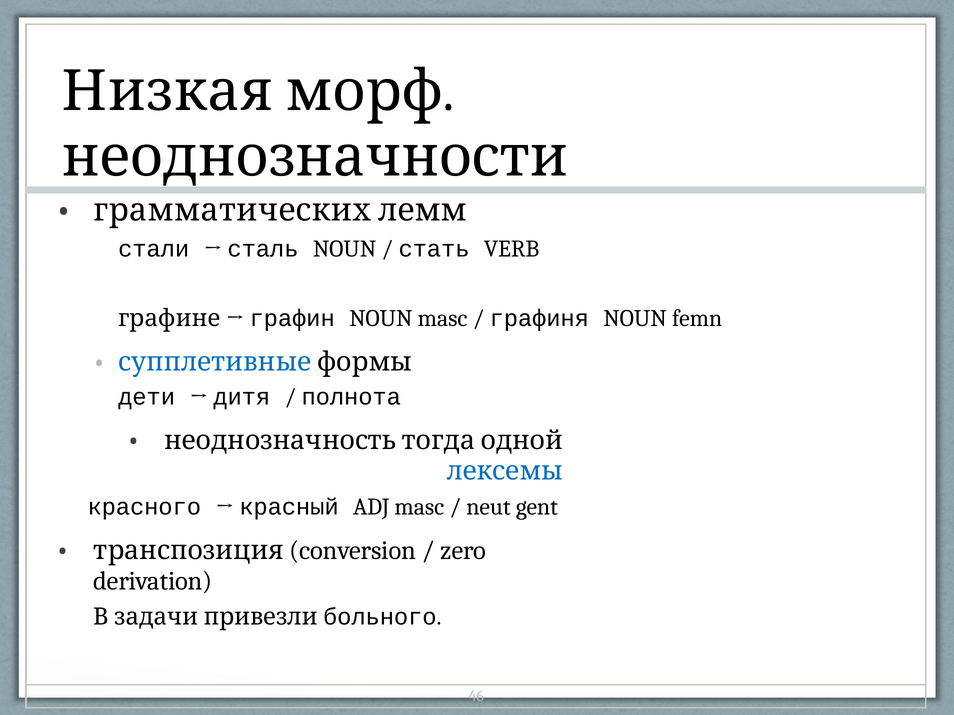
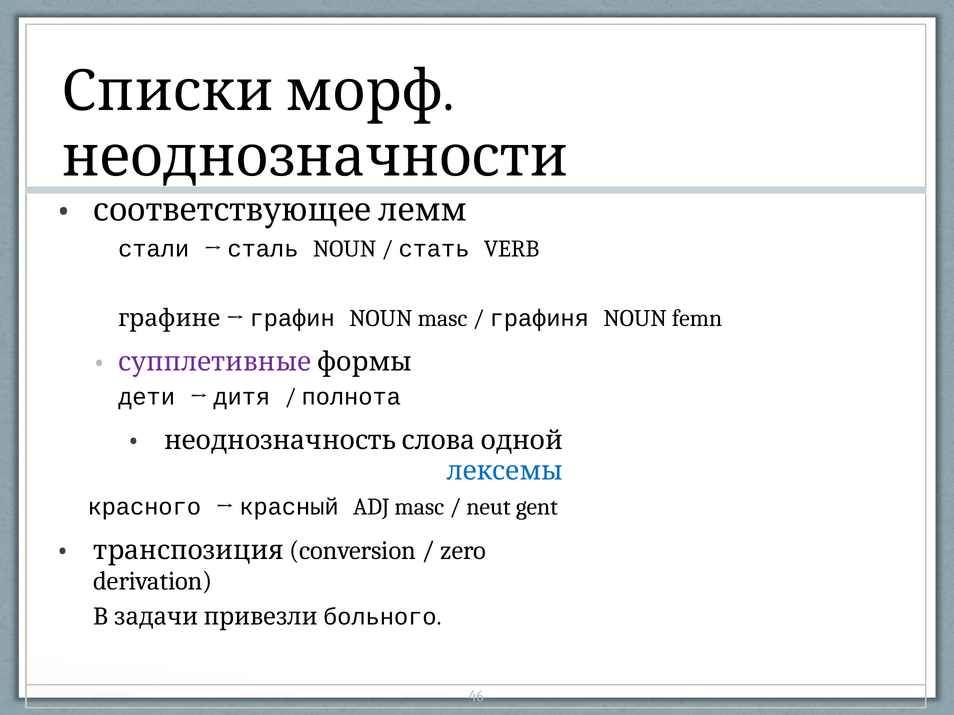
Низкая: Низкая -> Списки
грамматических: грамматических -> соответствующее
супплетивные colour: blue -> purple
тогда: тогда -> слова
